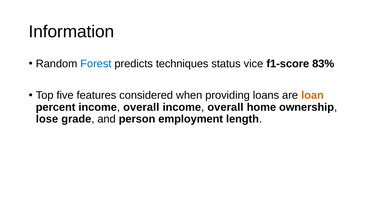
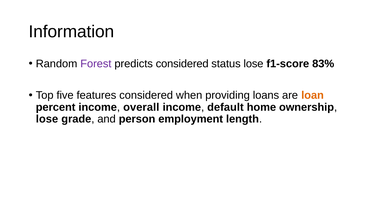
Forest colour: blue -> purple
predicts techniques: techniques -> considered
status vice: vice -> lose
overall at (225, 107): overall -> default
